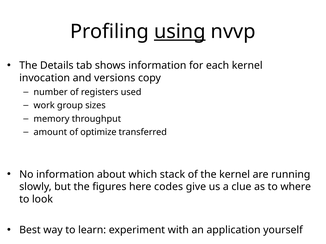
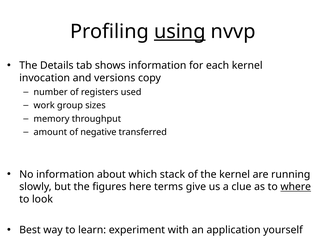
optimize: optimize -> negative
codes: codes -> terms
where underline: none -> present
